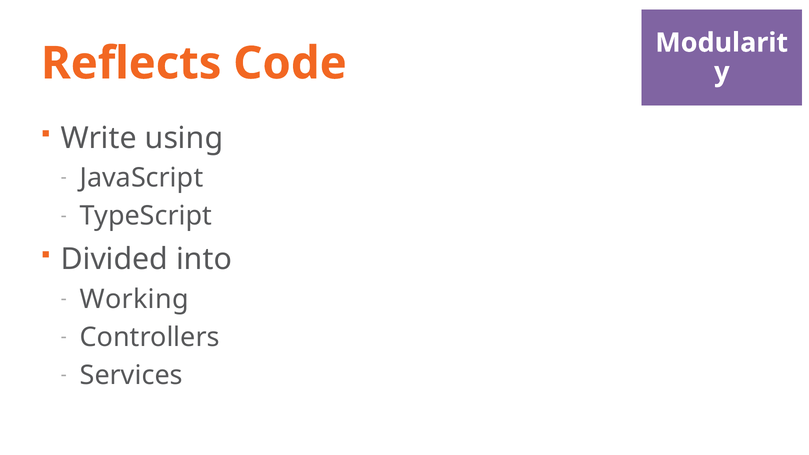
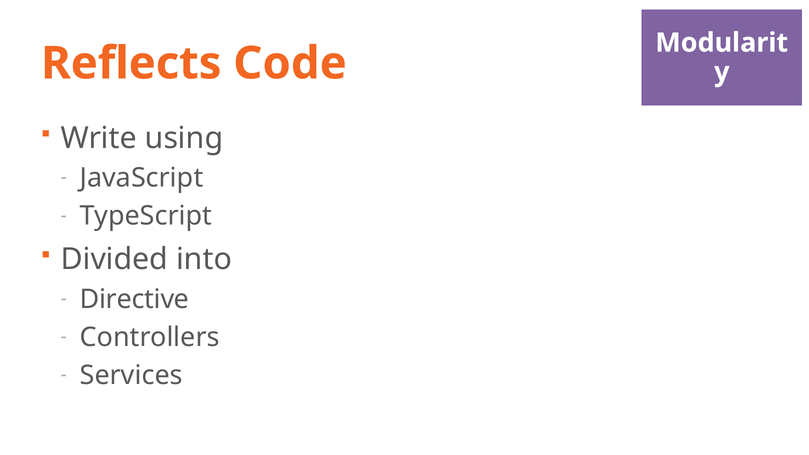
Working: Working -> Directive
